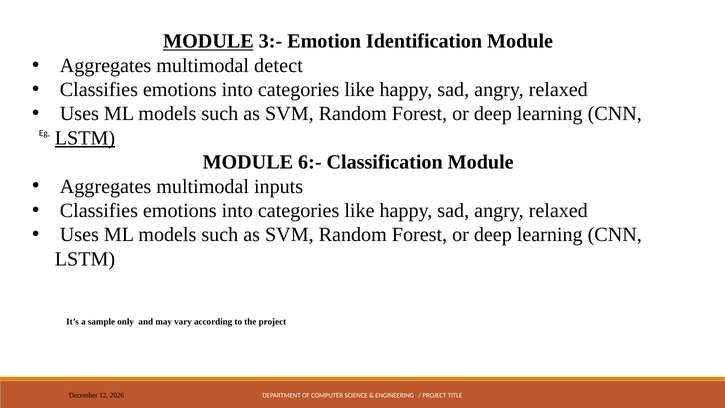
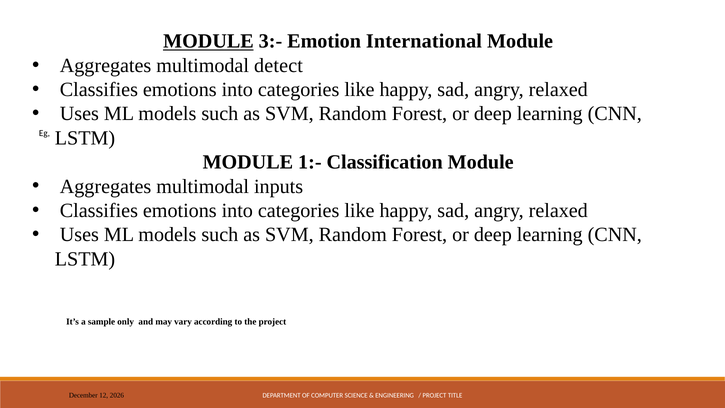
Identification: Identification -> International
LSTM at (85, 138) underline: present -> none
6:-: 6:- -> 1:-
